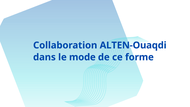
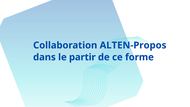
ALTEN-Ouaqdi: ALTEN-Ouaqdi -> ALTEN-Propos
mode: mode -> partir
